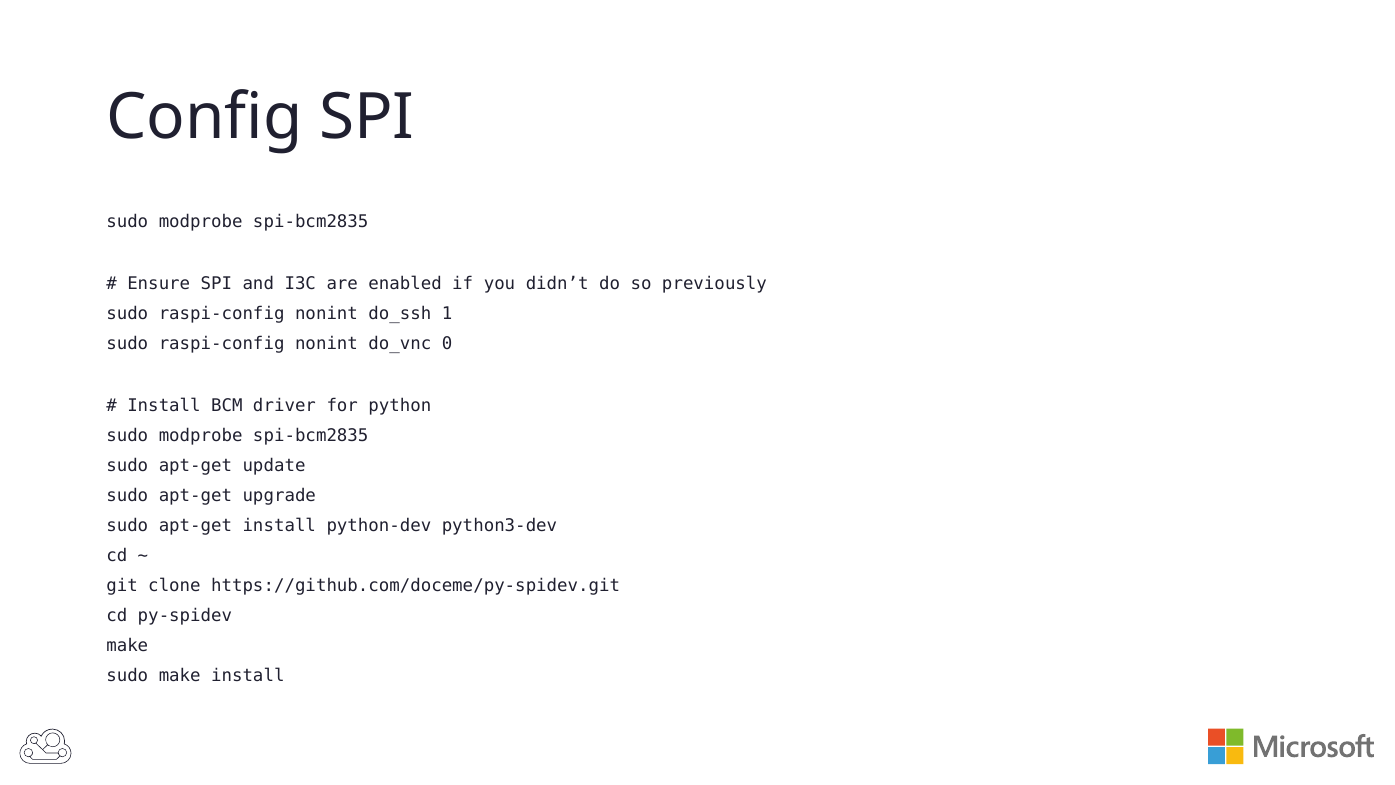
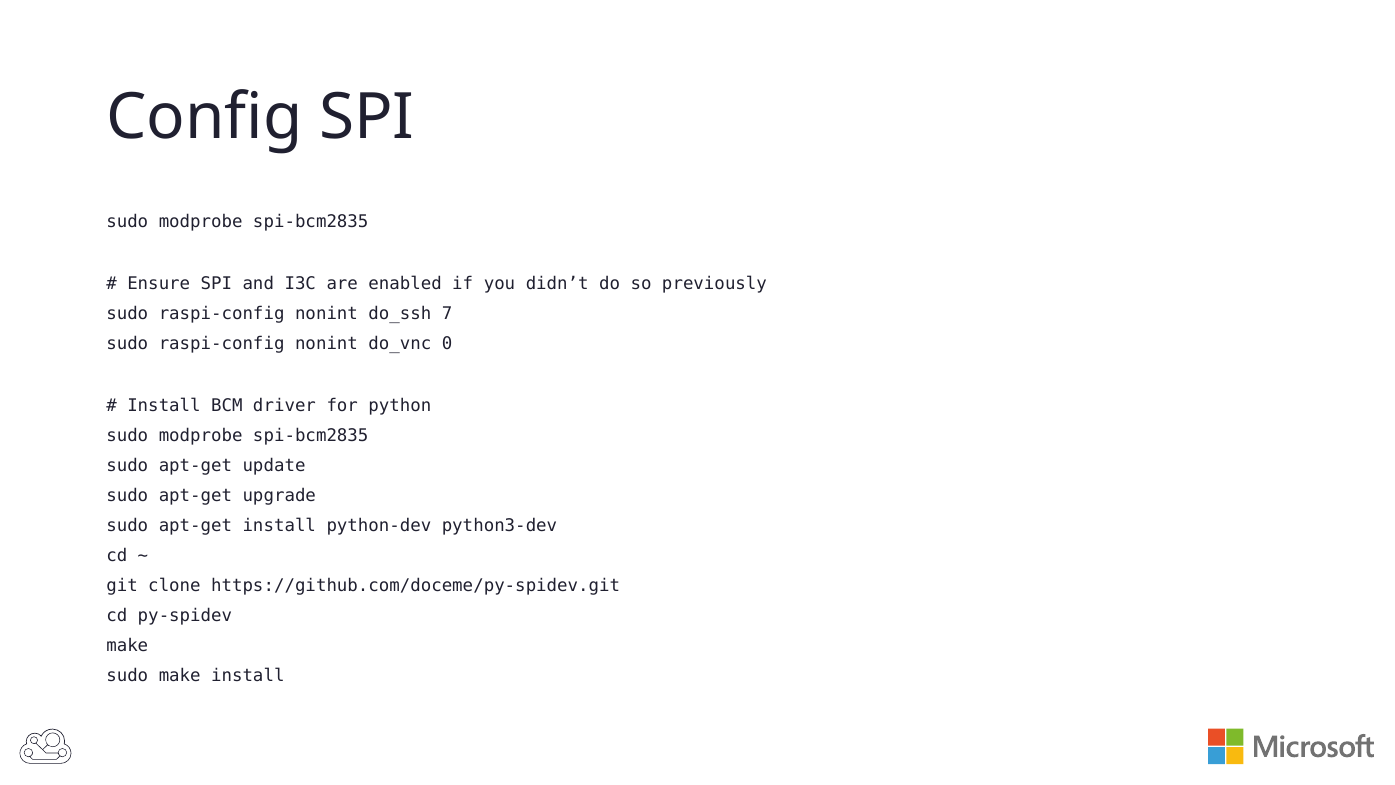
1: 1 -> 7
